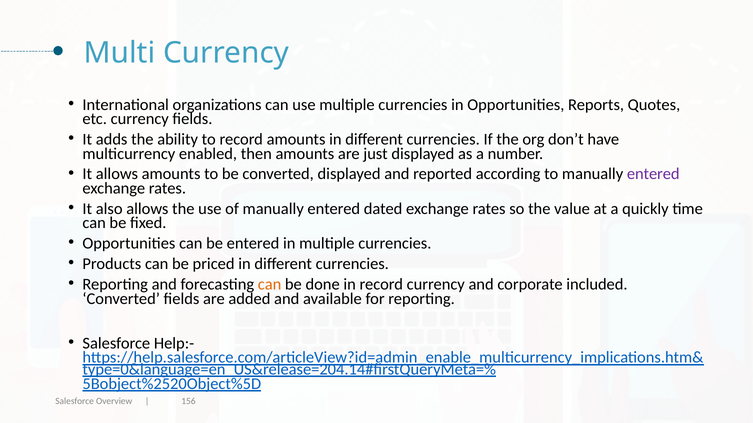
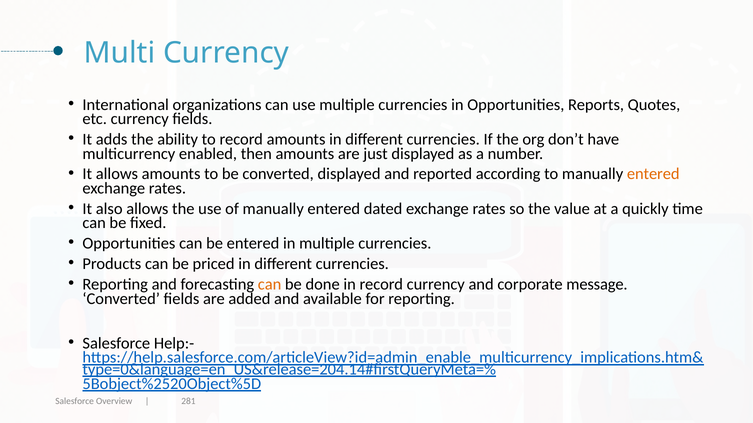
entered at (653, 174) colour: purple -> orange
included: included -> message
156: 156 -> 281
